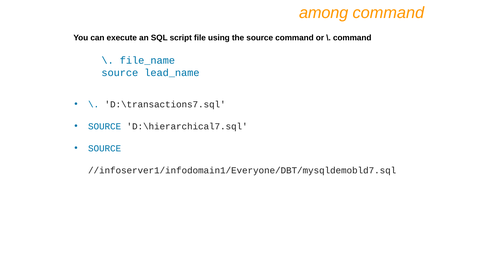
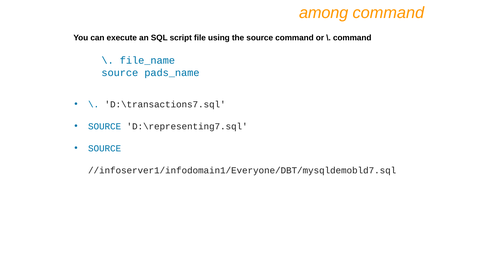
lead_name: lead_name -> pads_name
D:\hierarchical7.sql: D:\hierarchical7.sql -> D:\representing7.sql
